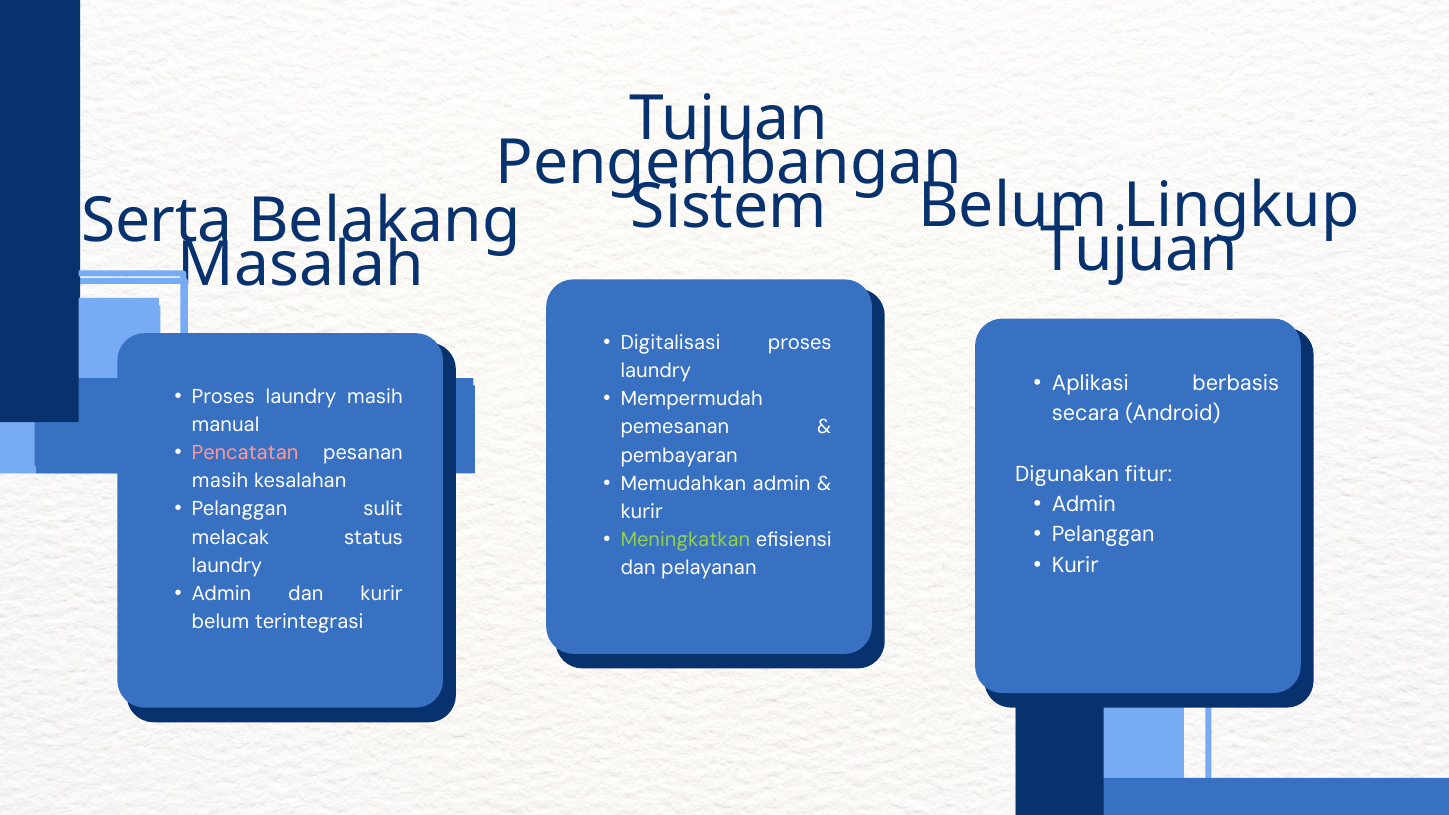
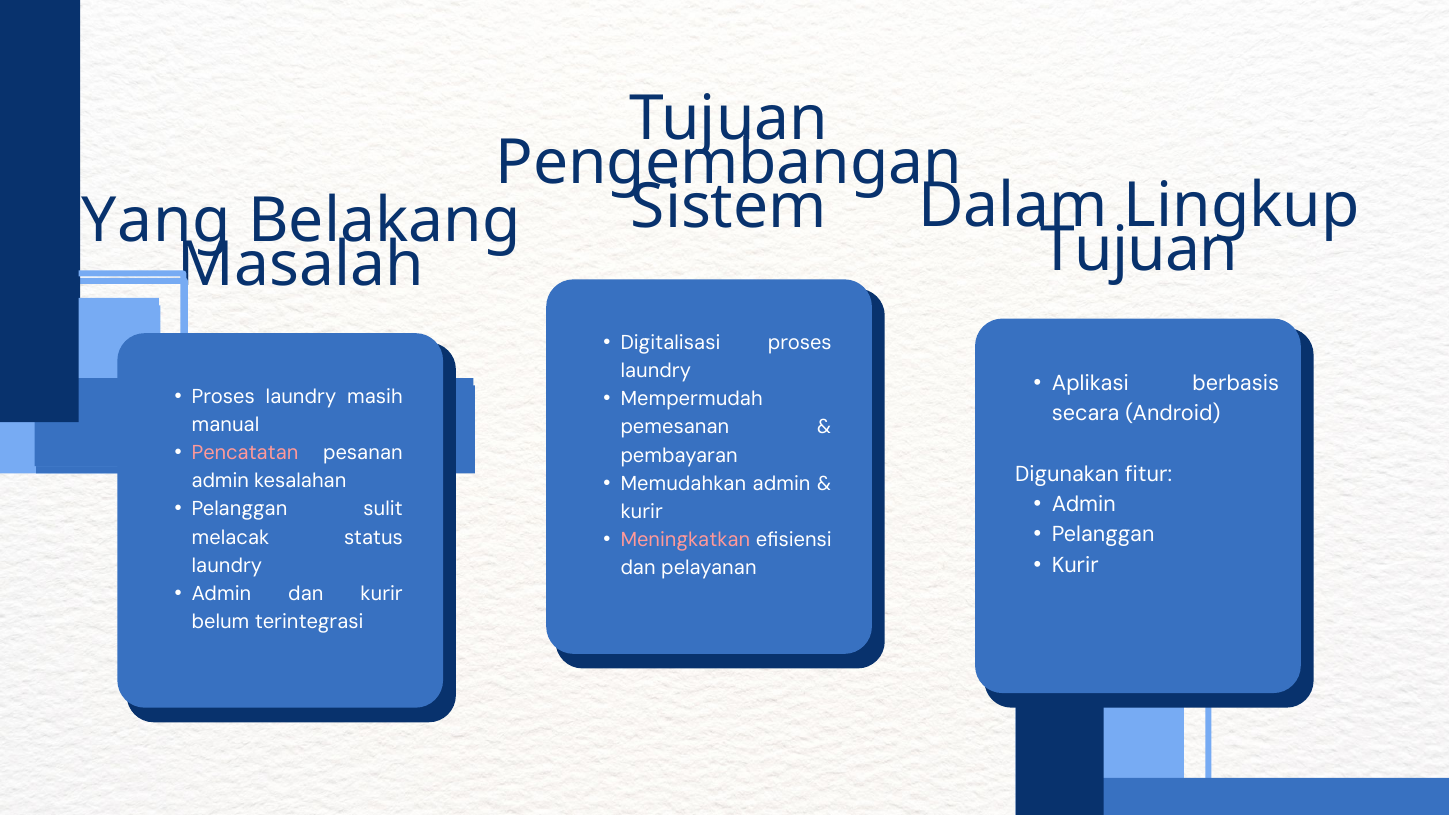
Belum at (1013, 206): Belum -> Dalam
Serta: Serta -> Yang
masih at (220, 481): masih -> admin
Meningkatkan colour: light green -> pink
